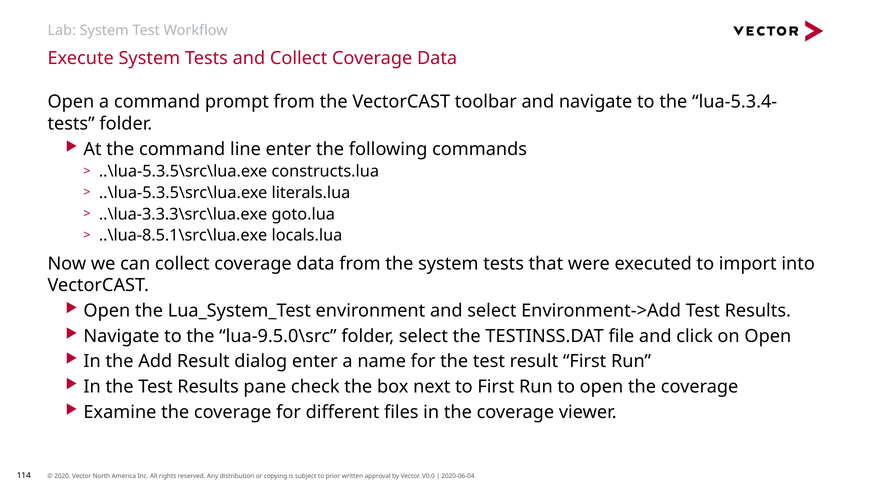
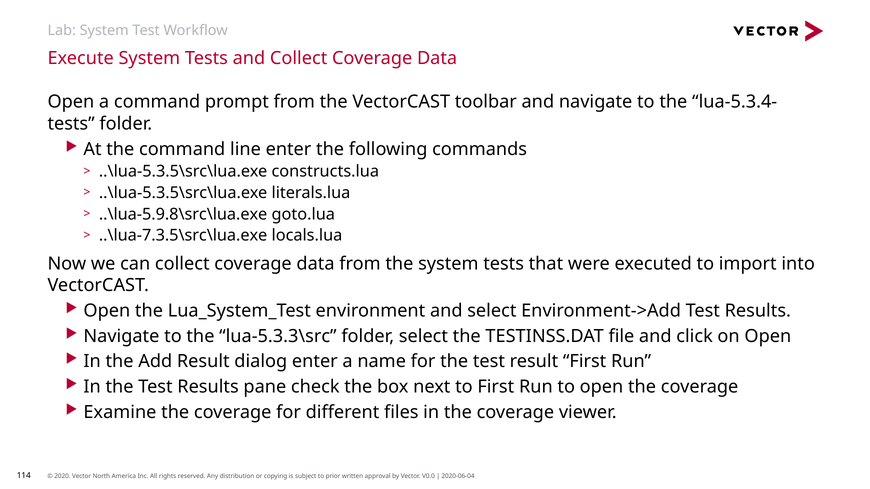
..\lua-3.3.3\src\lua.exe: ..\lua-3.3.3\src\lua.exe -> ..\lua-5.9.8\src\lua.exe
..\lua-8.5.1\src\lua.exe: ..\lua-8.5.1\src\lua.exe -> ..\lua-7.3.5\src\lua.exe
lua-9.5.0\src: lua-9.5.0\src -> lua-5.3.3\src
